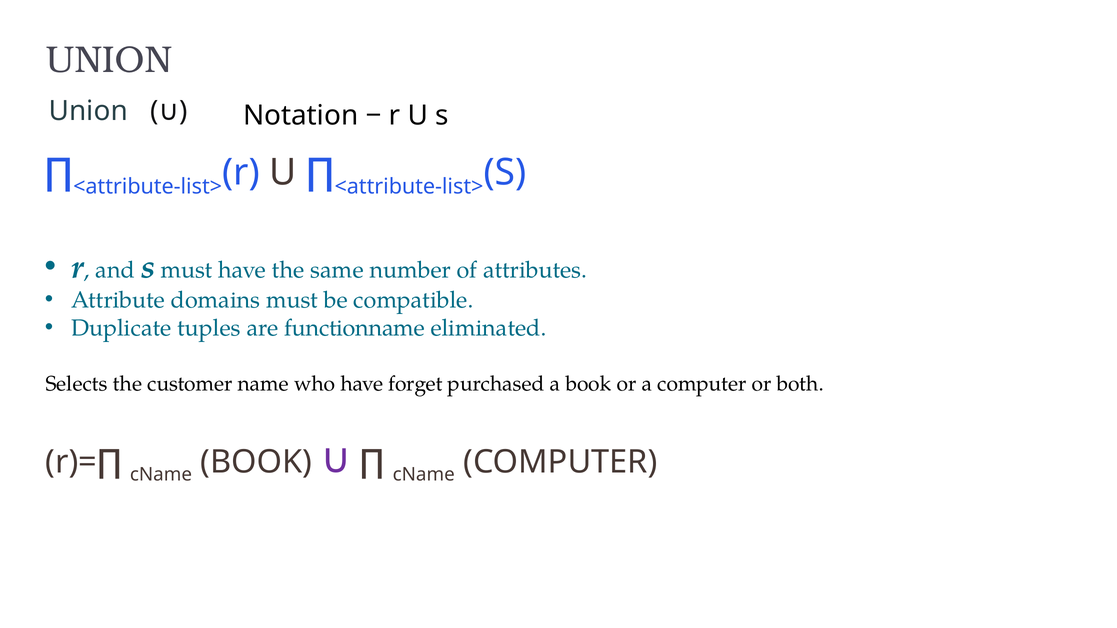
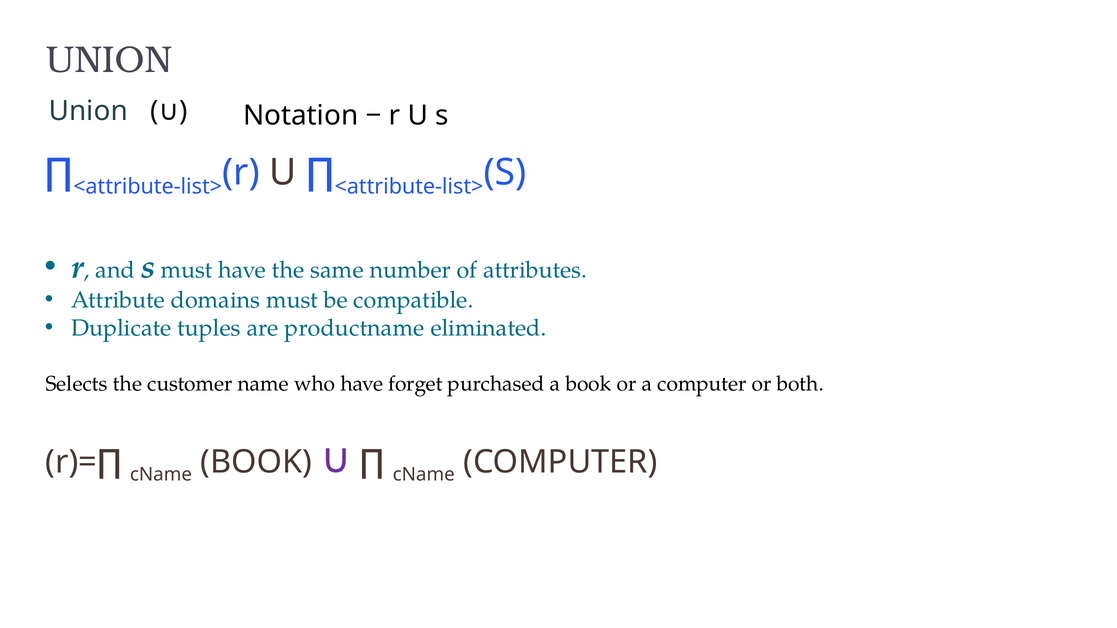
functionname: functionname -> productname
